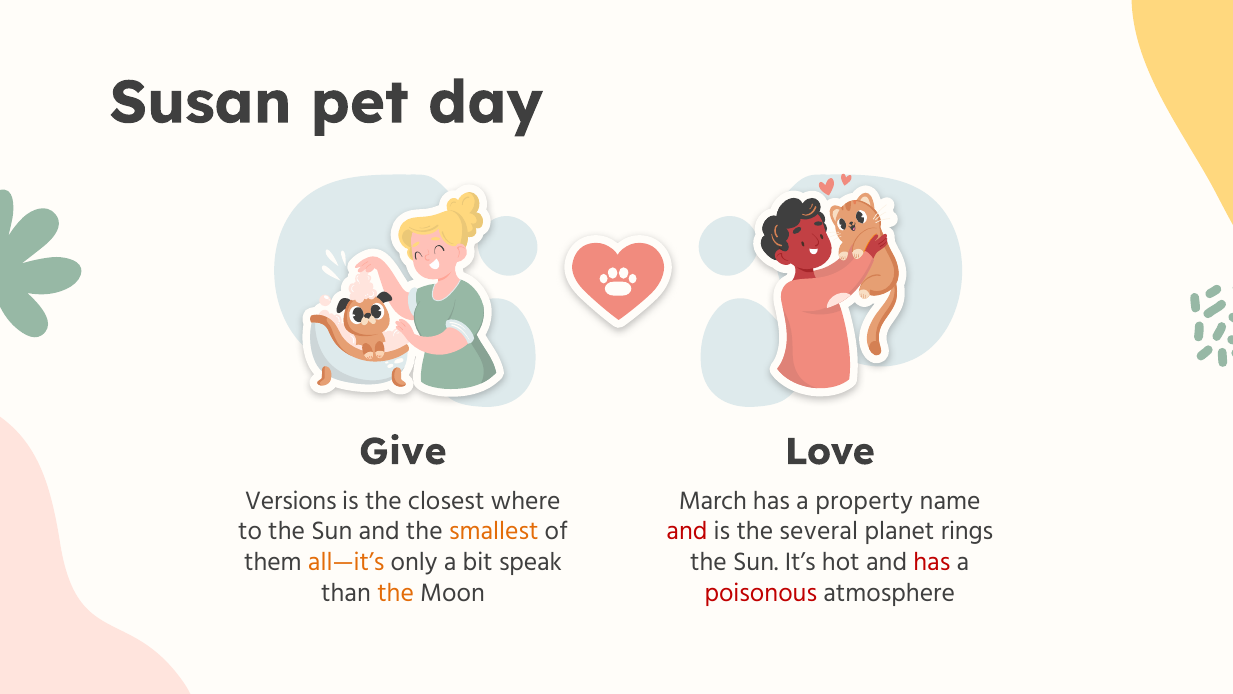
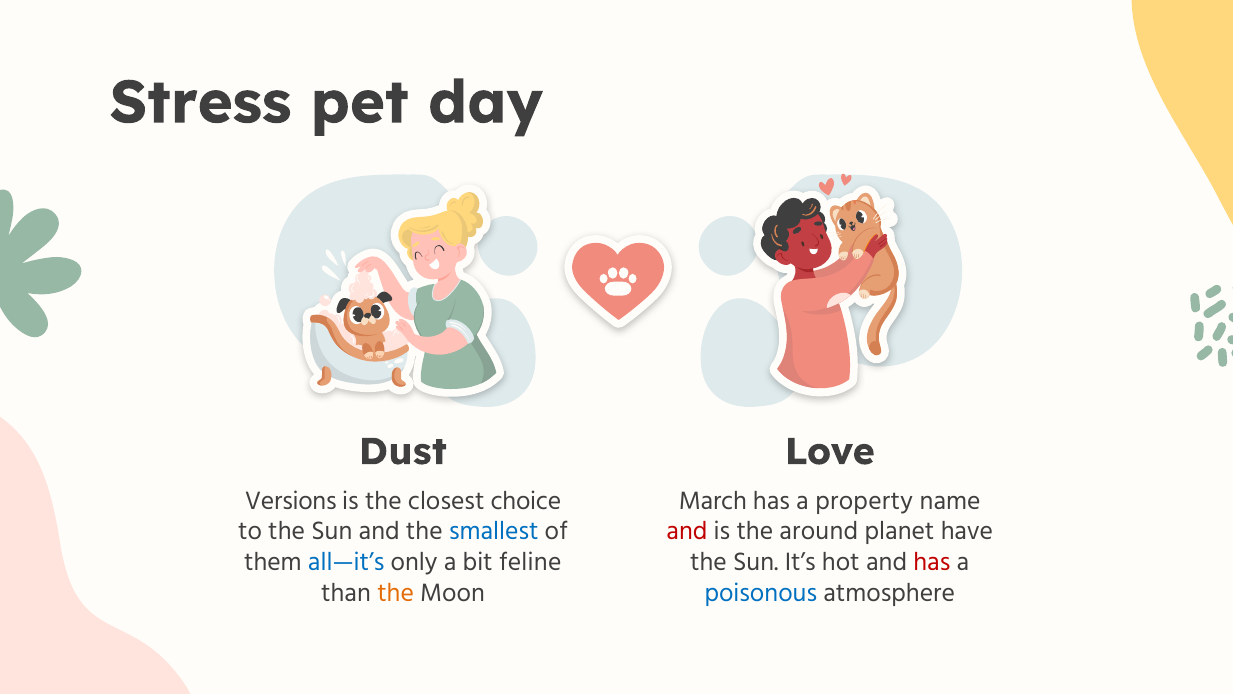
Susan: Susan -> Stress
Give: Give -> Dust
where: where -> choice
smallest colour: orange -> blue
several: several -> around
rings: rings -> have
all—it’s colour: orange -> blue
speak: speak -> feline
poisonous colour: red -> blue
